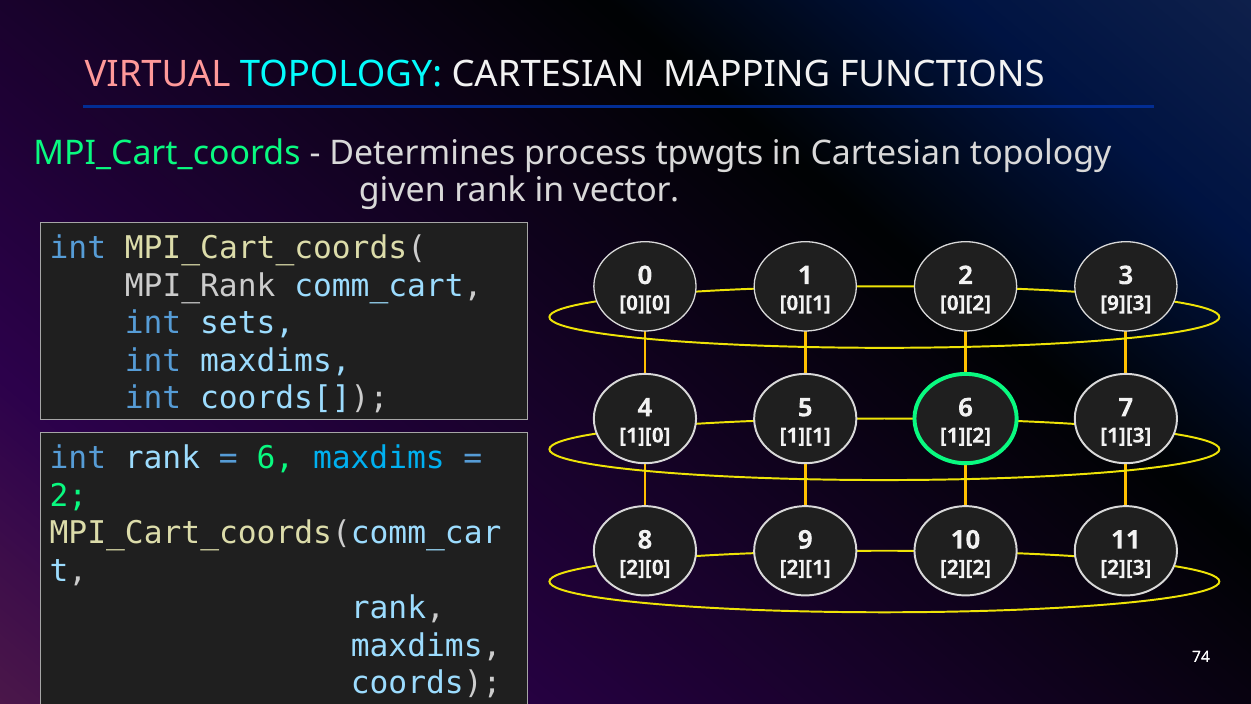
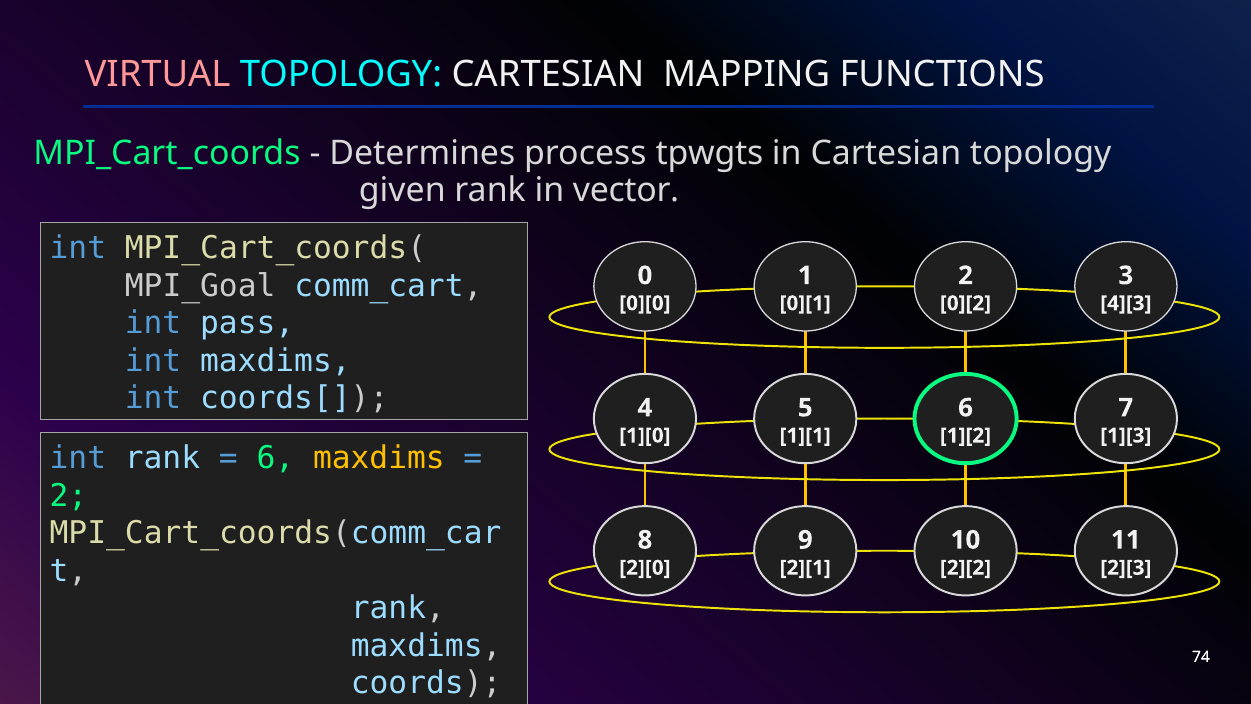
MPI_Rank: MPI_Rank -> MPI_Goal
9][3: 9][3 -> 4][3
sets: sets -> pass
maxdims at (379, 458) colour: light blue -> yellow
